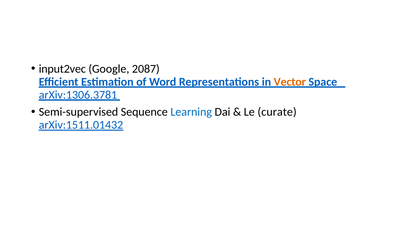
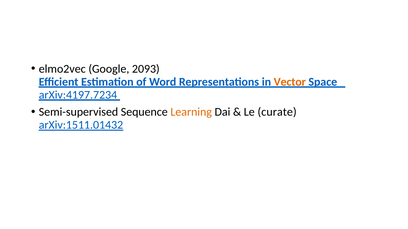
input2vec: input2vec -> elmo2vec
2087: 2087 -> 2093
arXiv:1306.3781: arXiv:1306.3781 -> arXiv:4197.7234
Learning colour: blue -> orange
